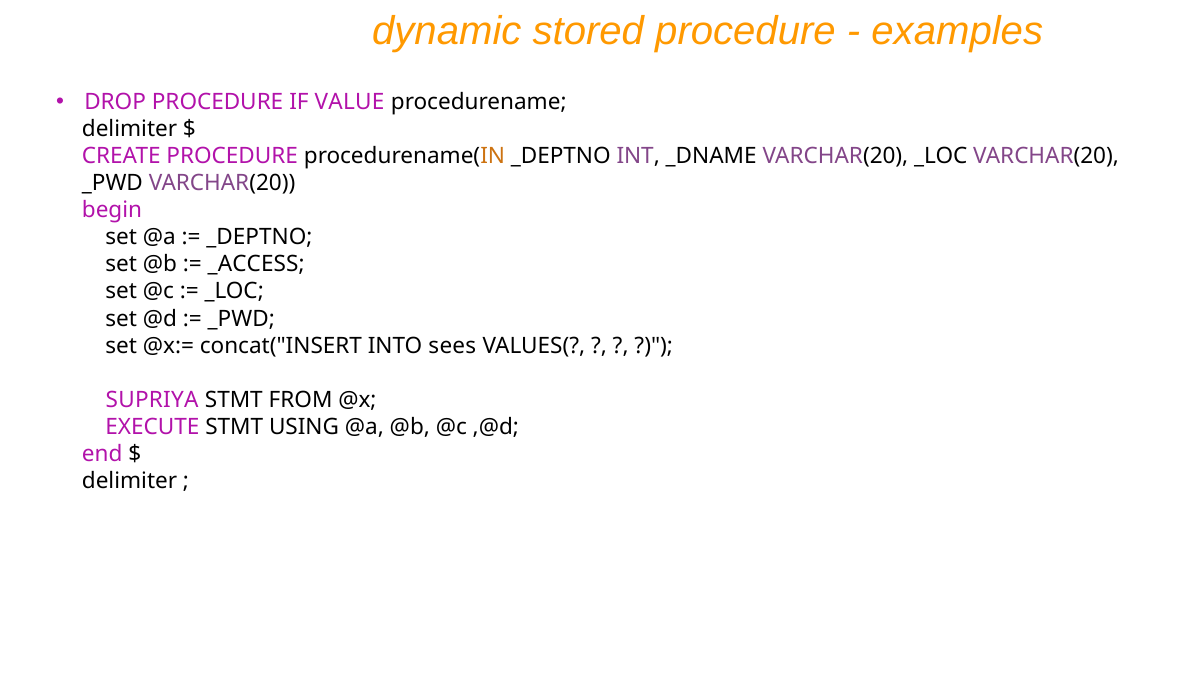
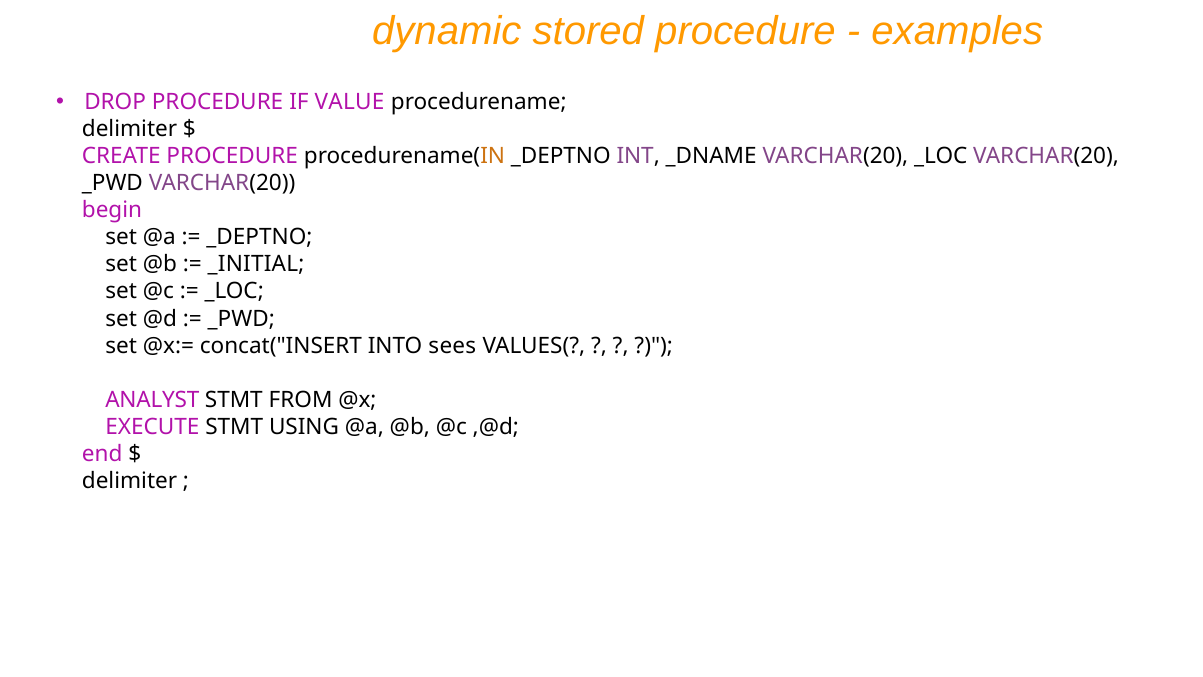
_ACCESS: _ACCESS -> _INITIAL
SUPRIYA: SUPRIYA -> ANALYST
